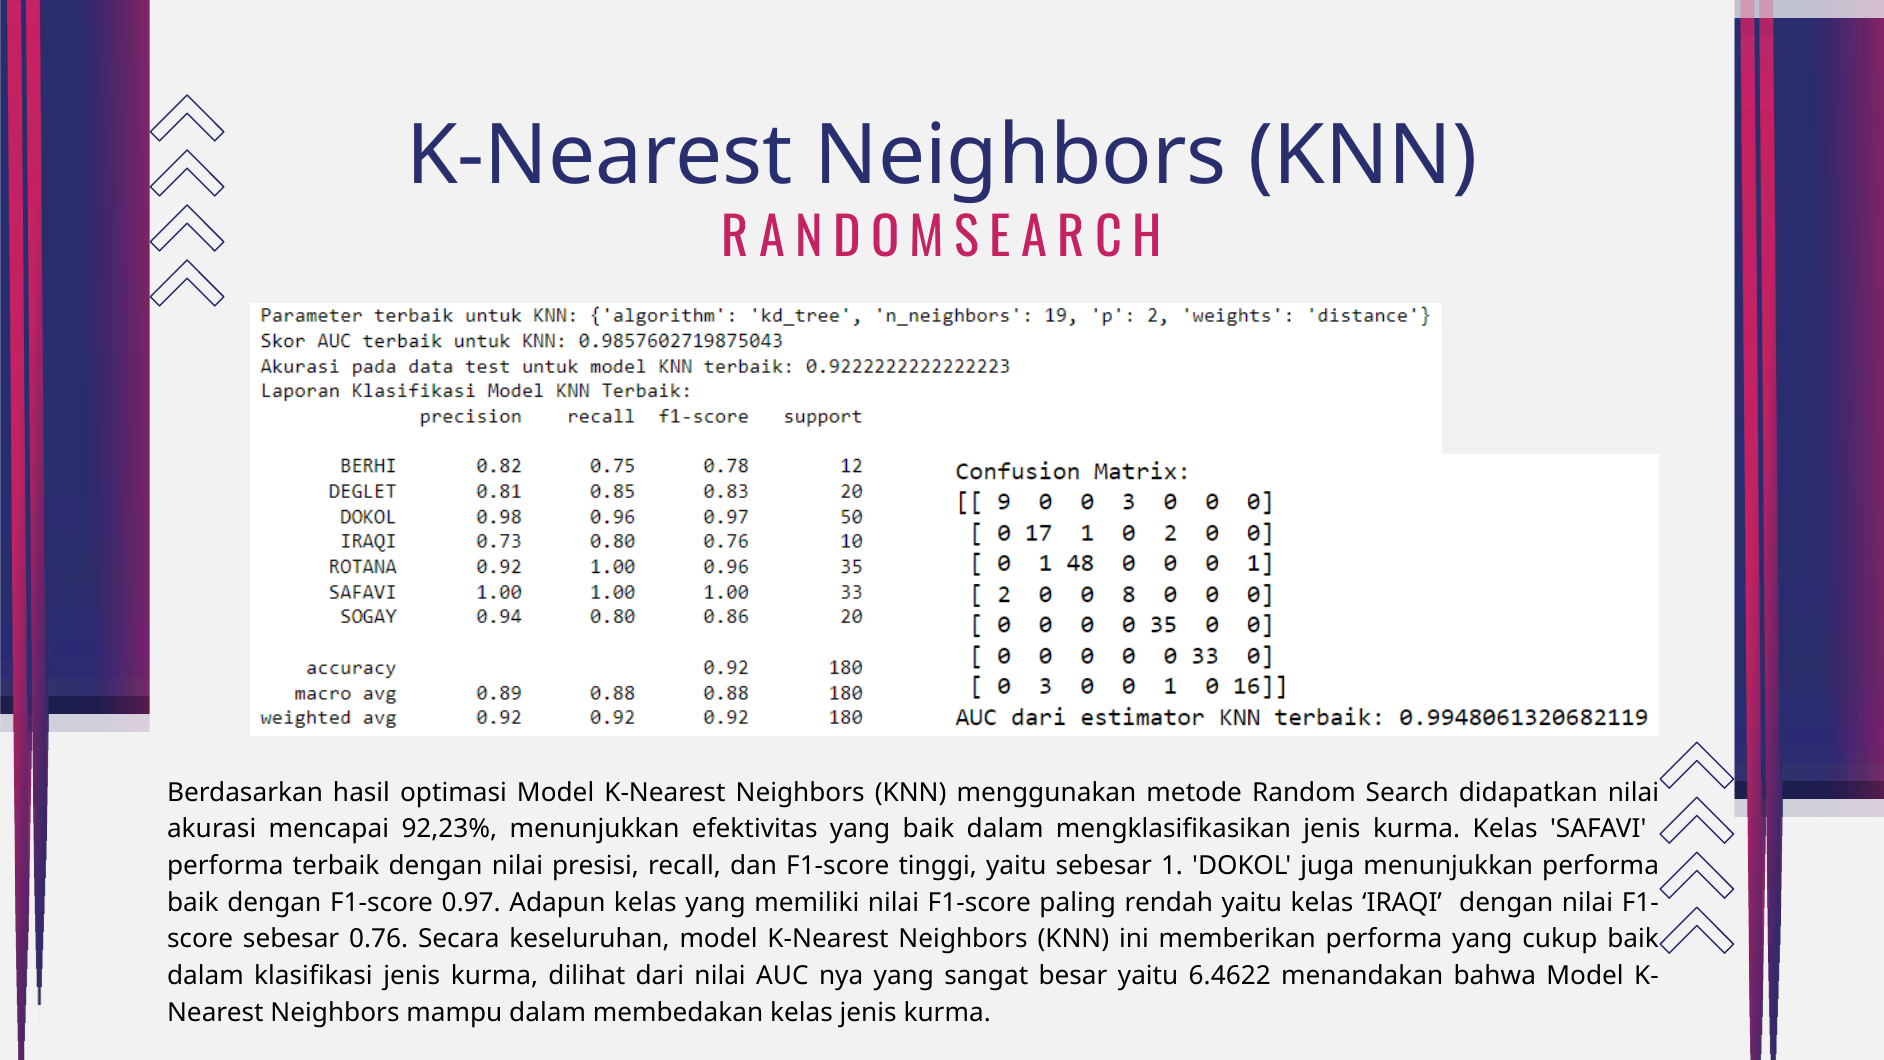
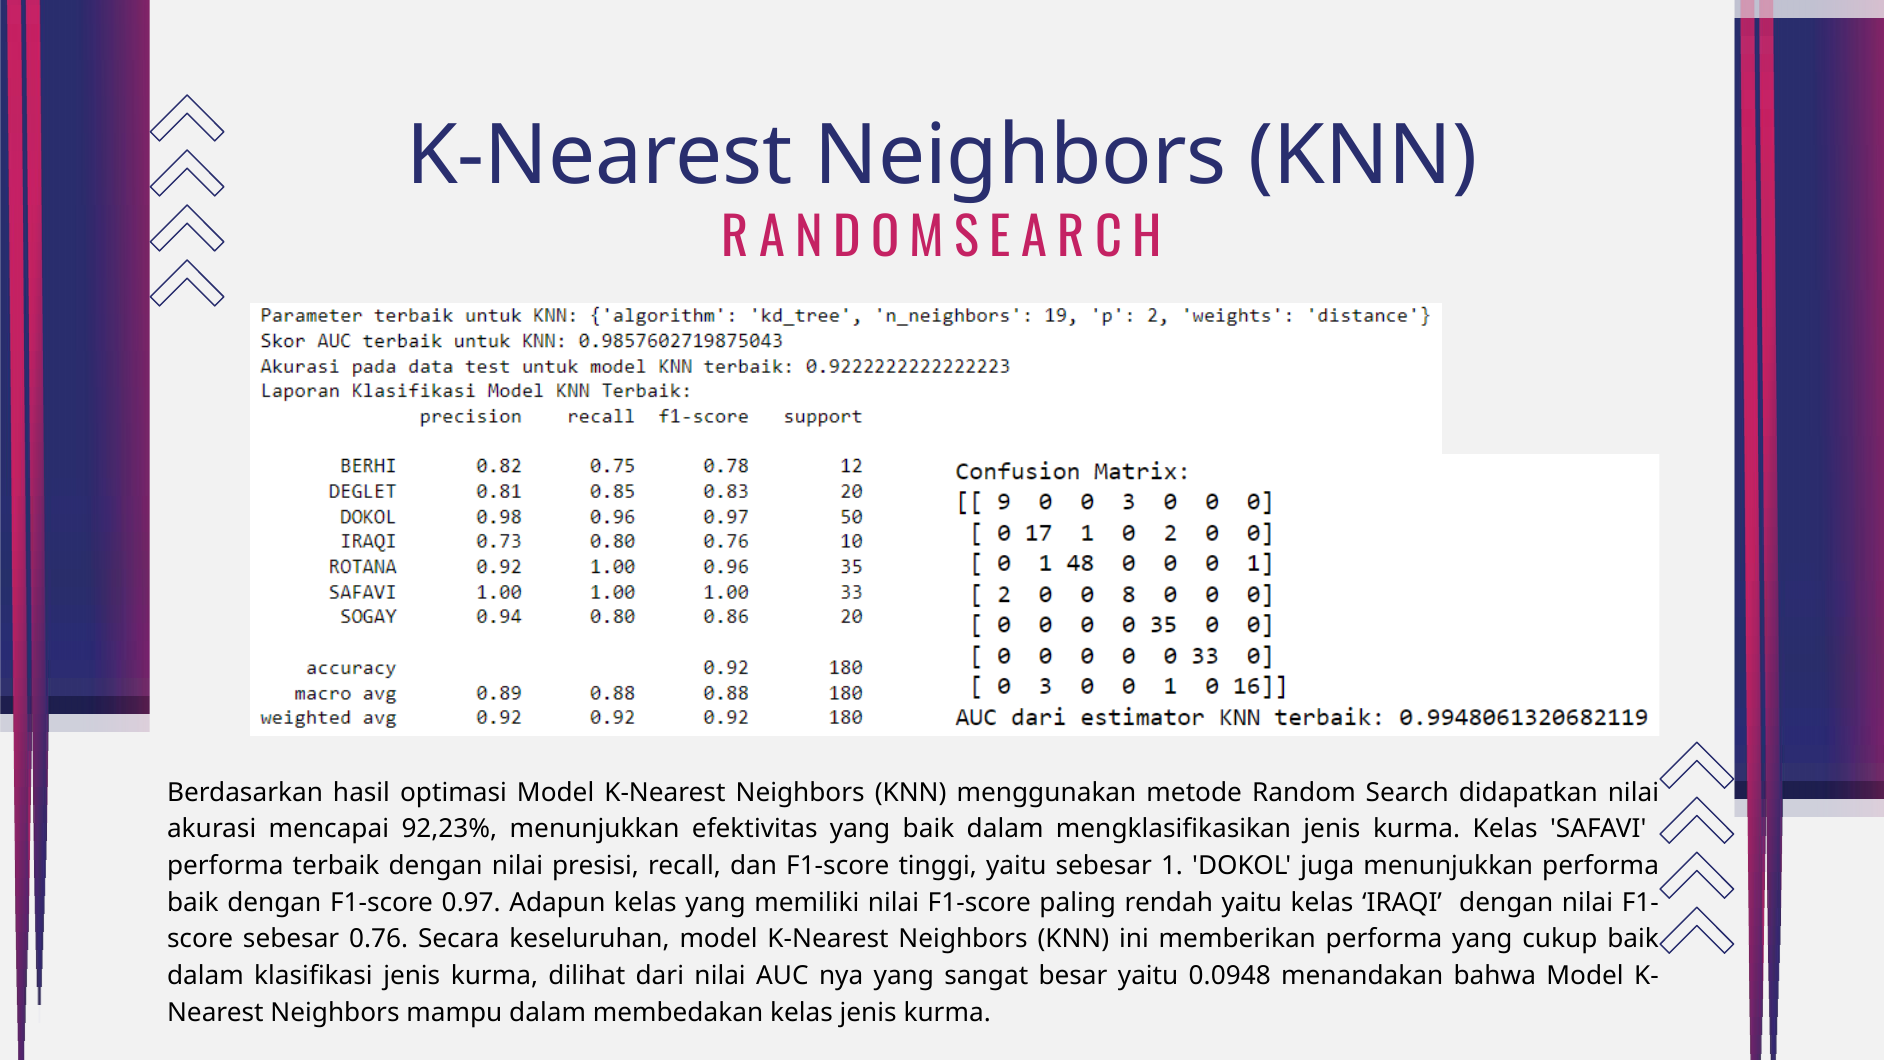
6.4622: 6.4622 -> 0.0948
